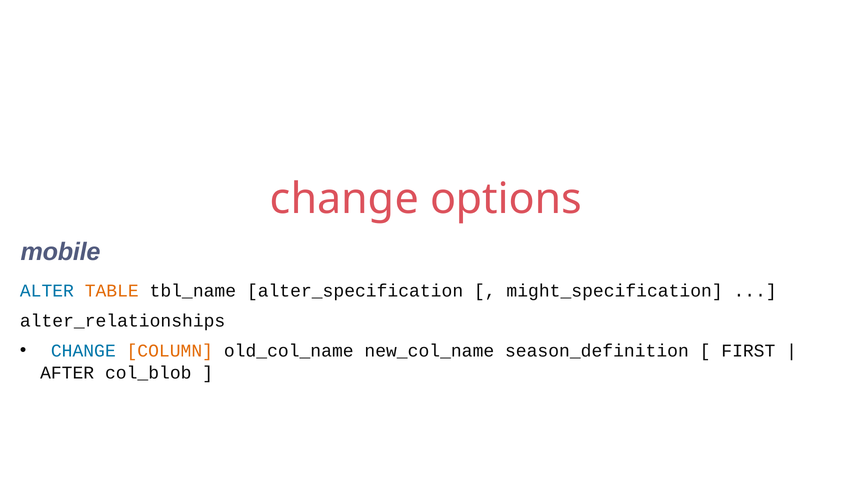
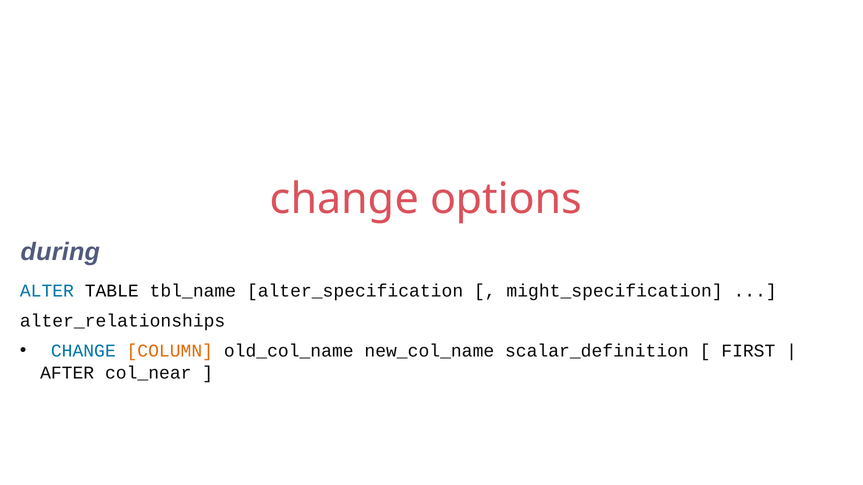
mobile: mobile -> during
TABLE colour: orange -> black
season_definition: season_definition -> scalar_definition
col_blob: col_blob -> col_near
